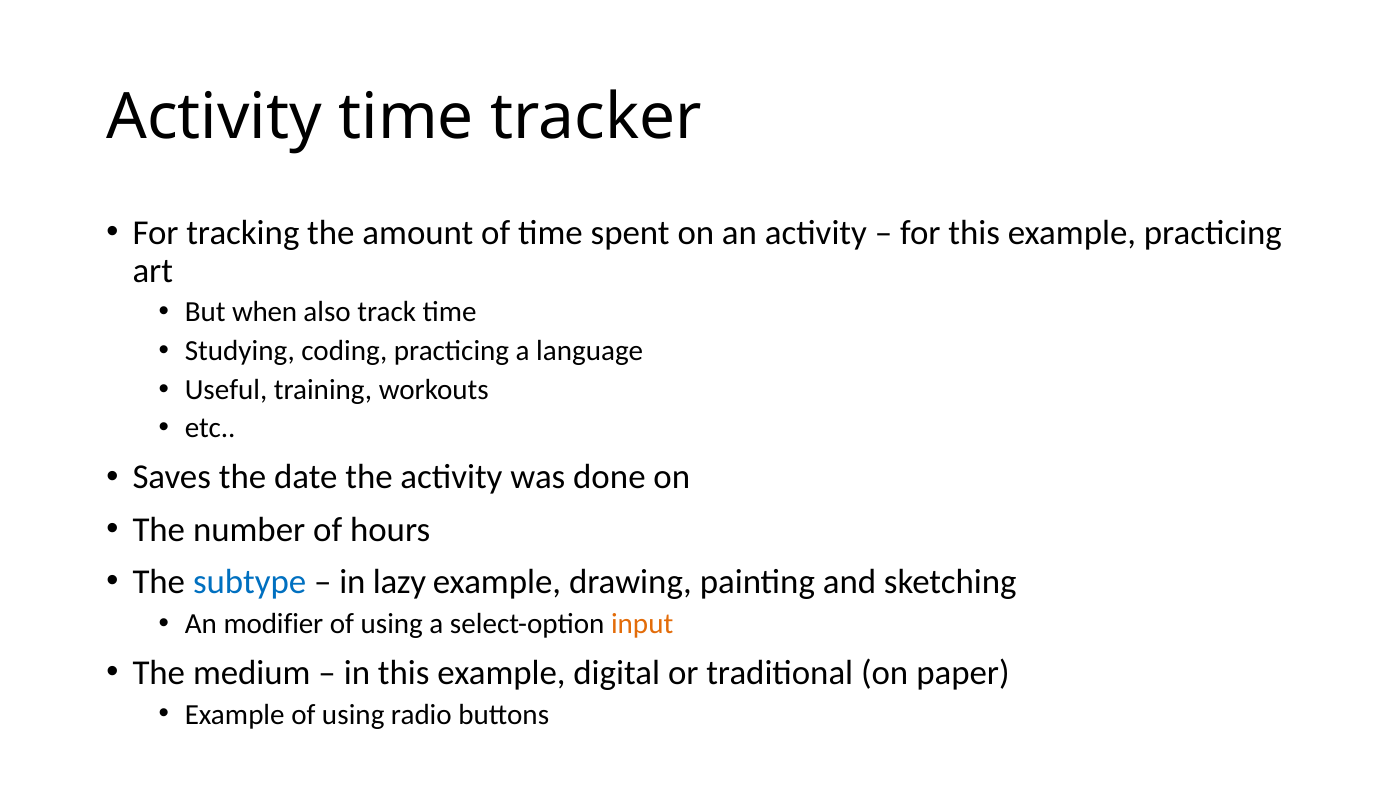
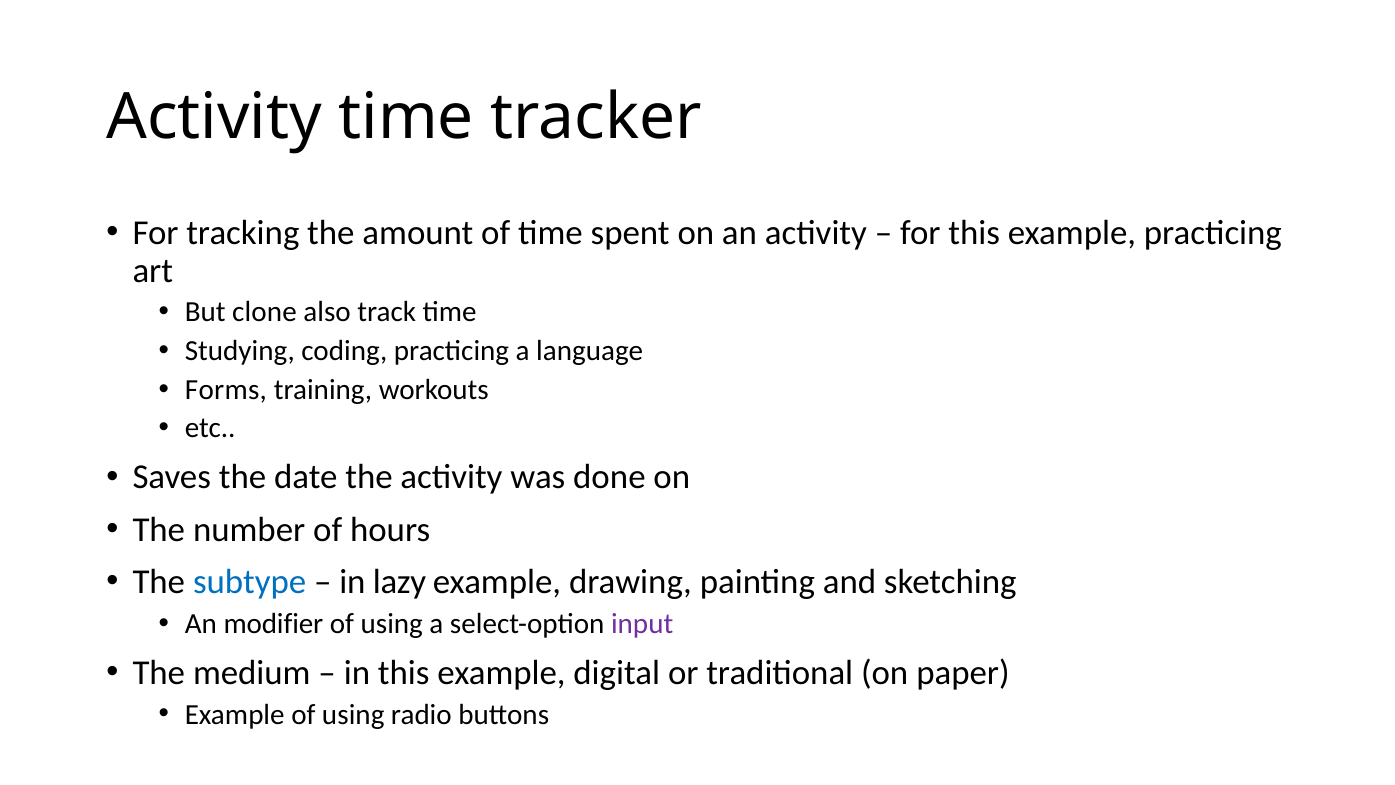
when: when -> clone
Useful: Useful -> Forms
input colour: orange -> purple
